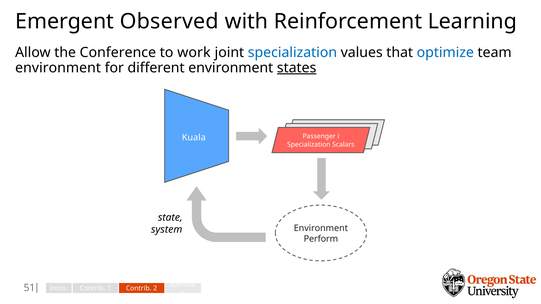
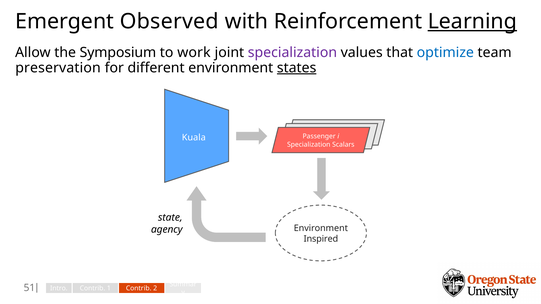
Learning underline: none -> present
Conference: Conference -> Symposium
specialization at (292, 53) colour: blue -> purple
environment at (58, 68): environment -> preservation
system: system -> agency
Perform: Perform -> Inspired
